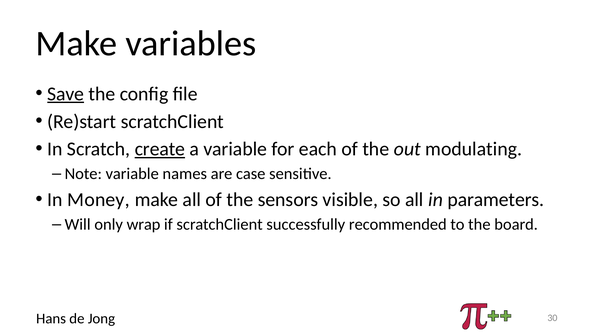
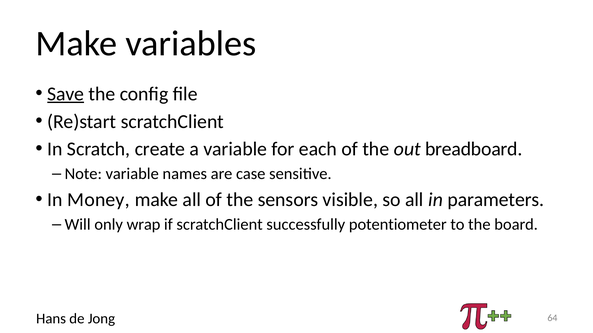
create underline: present -> none
modulating: modulating -> breadboard
recommended: recommended -> potentiometer
30: 30 -> 64
